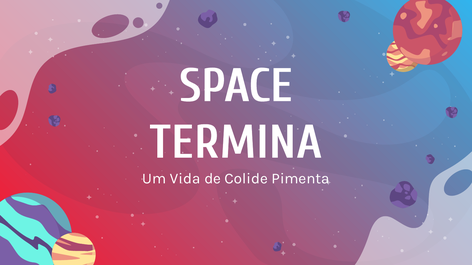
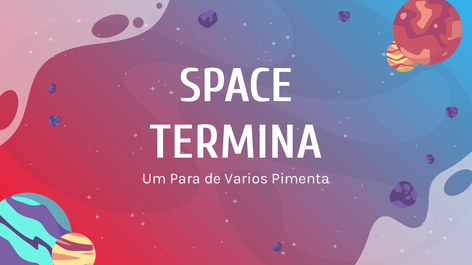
Vida: Vida -> Para
Colide: Colide -> Varios
